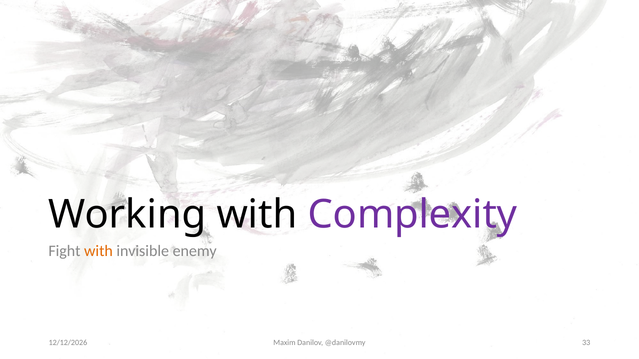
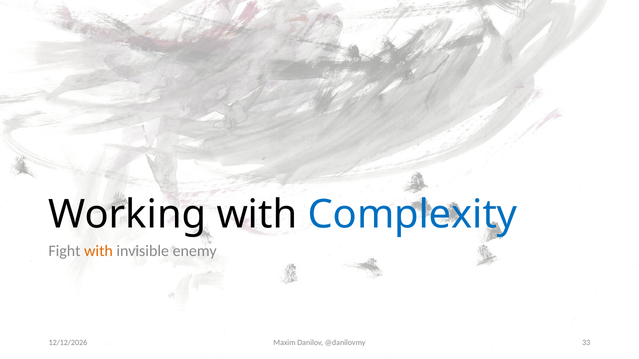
Complexity colour: purple -> blue
